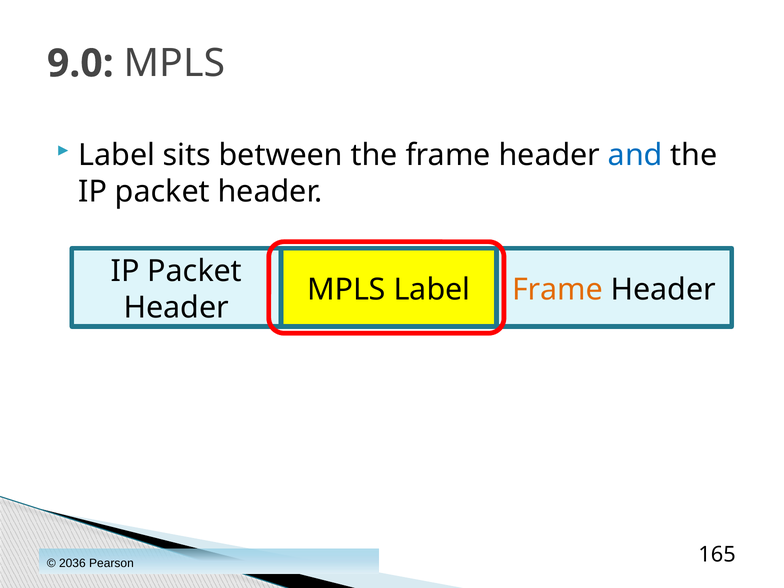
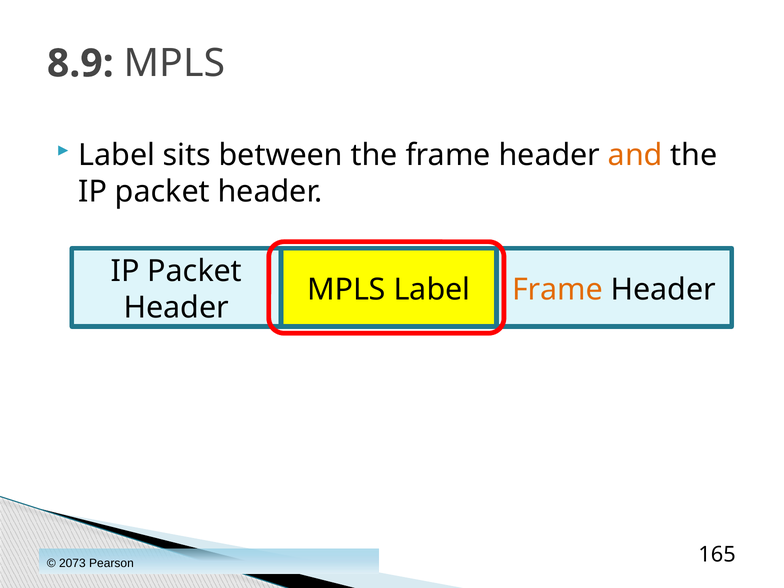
9.0: 9.0 -> 8.9
and colour: blue -> orange
2036: 2036 -> 2073
